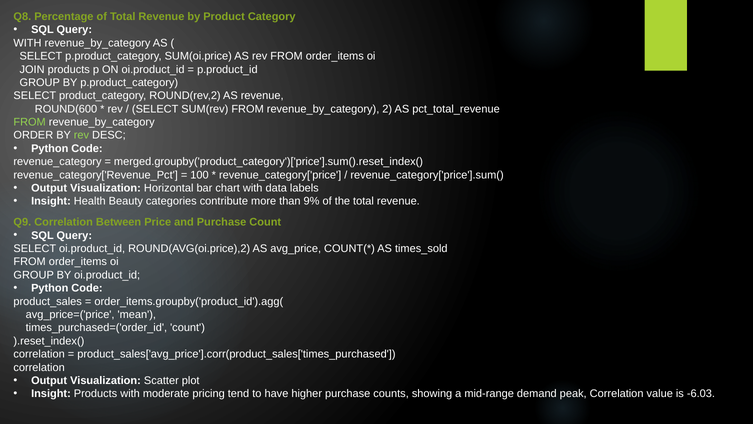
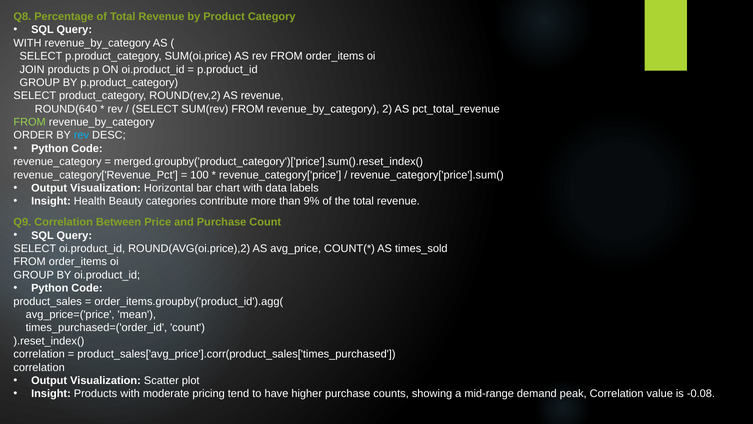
ROUND(600: ROUND(600 -> ROUND(640
rev at (81, 135) colour: light green -> light blue
-6.03: -6.03 -> -0.08
